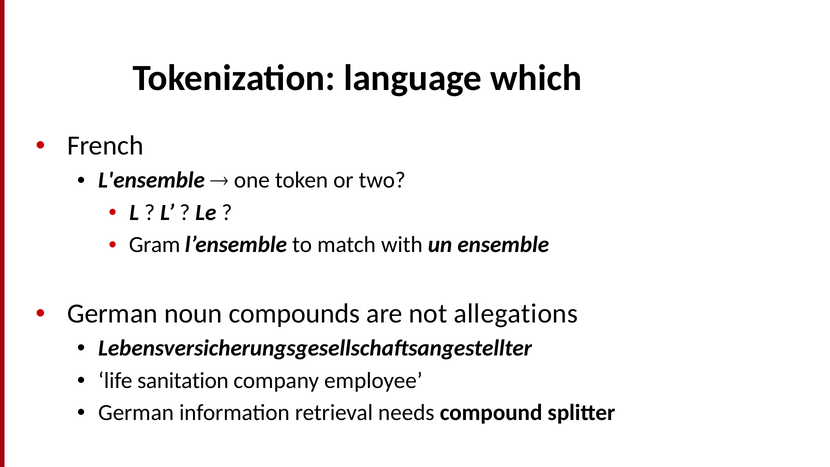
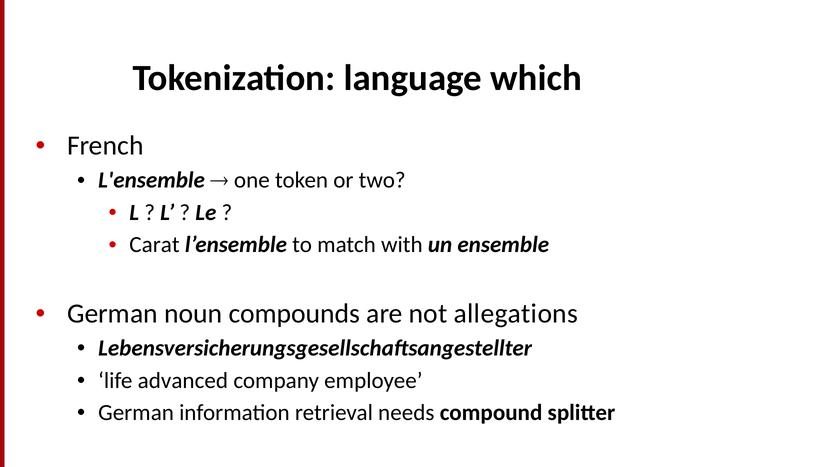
Gram: Gram -> Carat
sanitation: sanitation -> advanced
